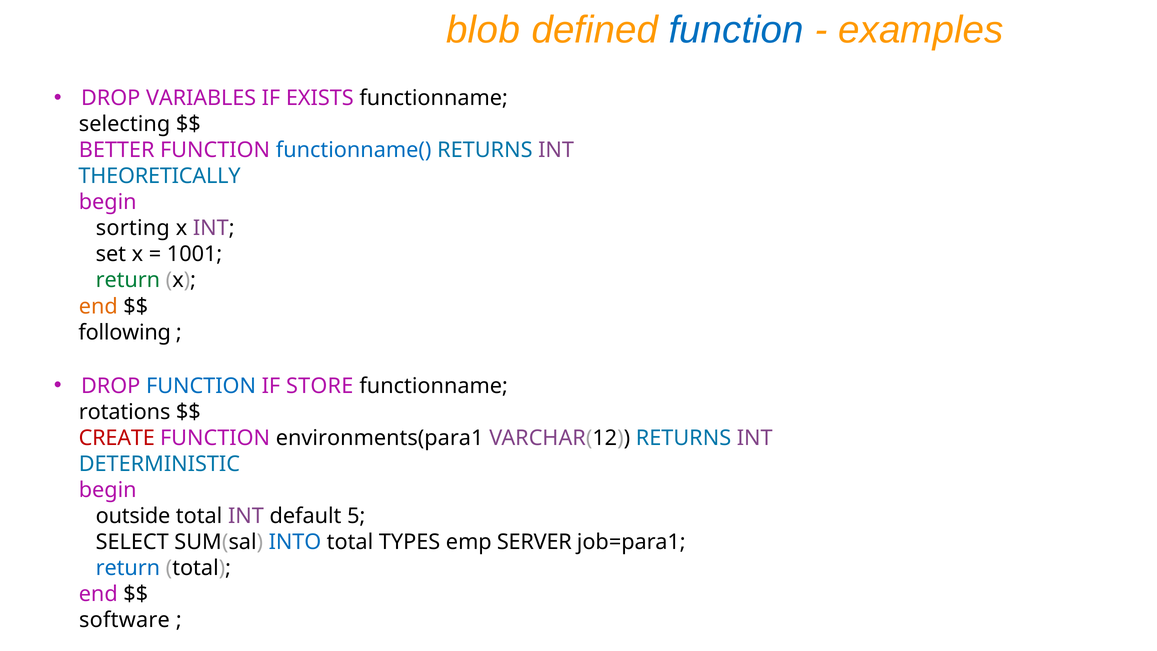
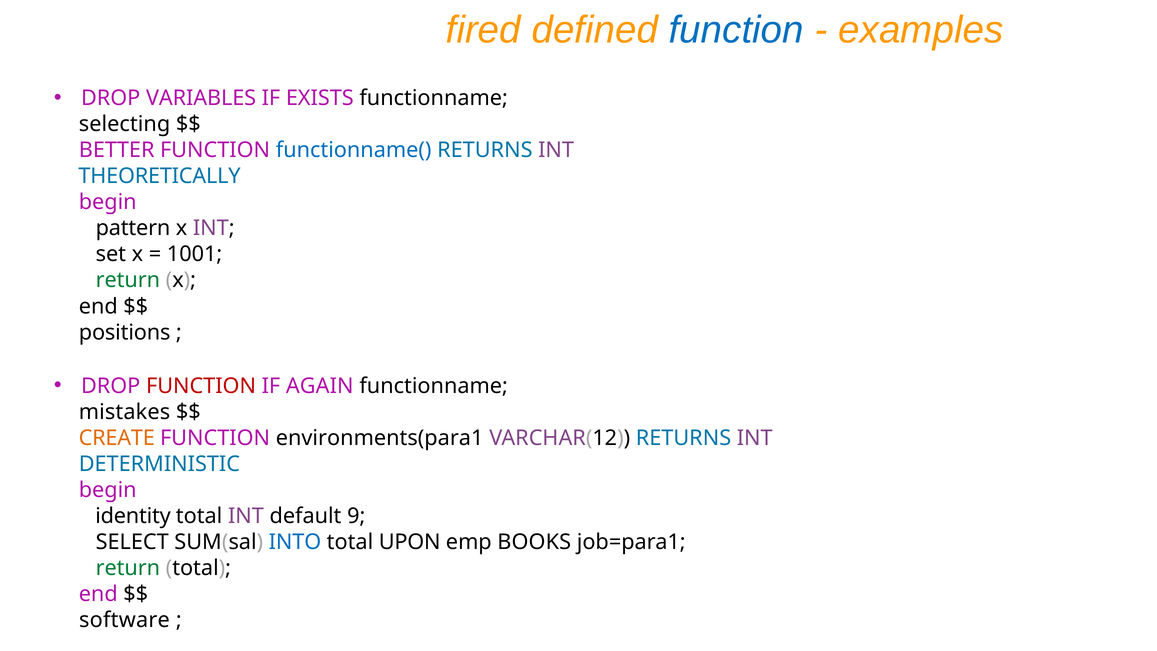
blob: blob -> fired
sorting: sorting -> pattern
end at (98, 306) colour: orange -> black
following: following -> positions
FUNCTION at (201, 386) colour: blue -> red
STORE: STORE -> AGAIN
rotations: rotations -> mistakes
CREATE colour: red -> orange
outside: outside -> identity
5: 5 -> 9
TYPES: TYPES -> UPON
SERVER: SERVER -> BOOKS
return at (128, 568) colour: blue -> green
